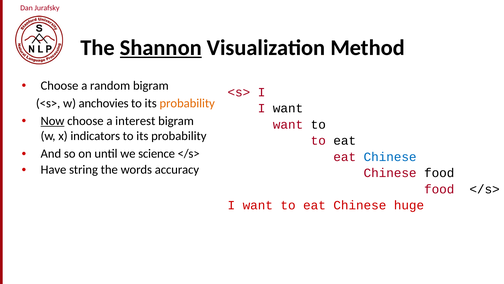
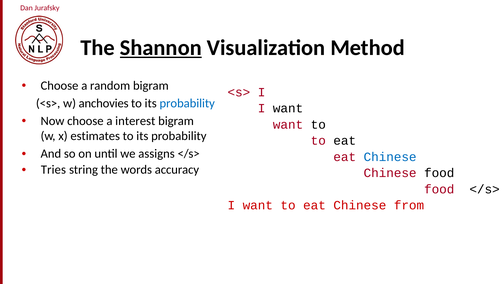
probability at (187, 103) colour: orange -> blue
Now underline: present -> none
indicators: indicators -> estimates
science: science -> assigns
Have: Have -> Tries
huge: huge -> from
